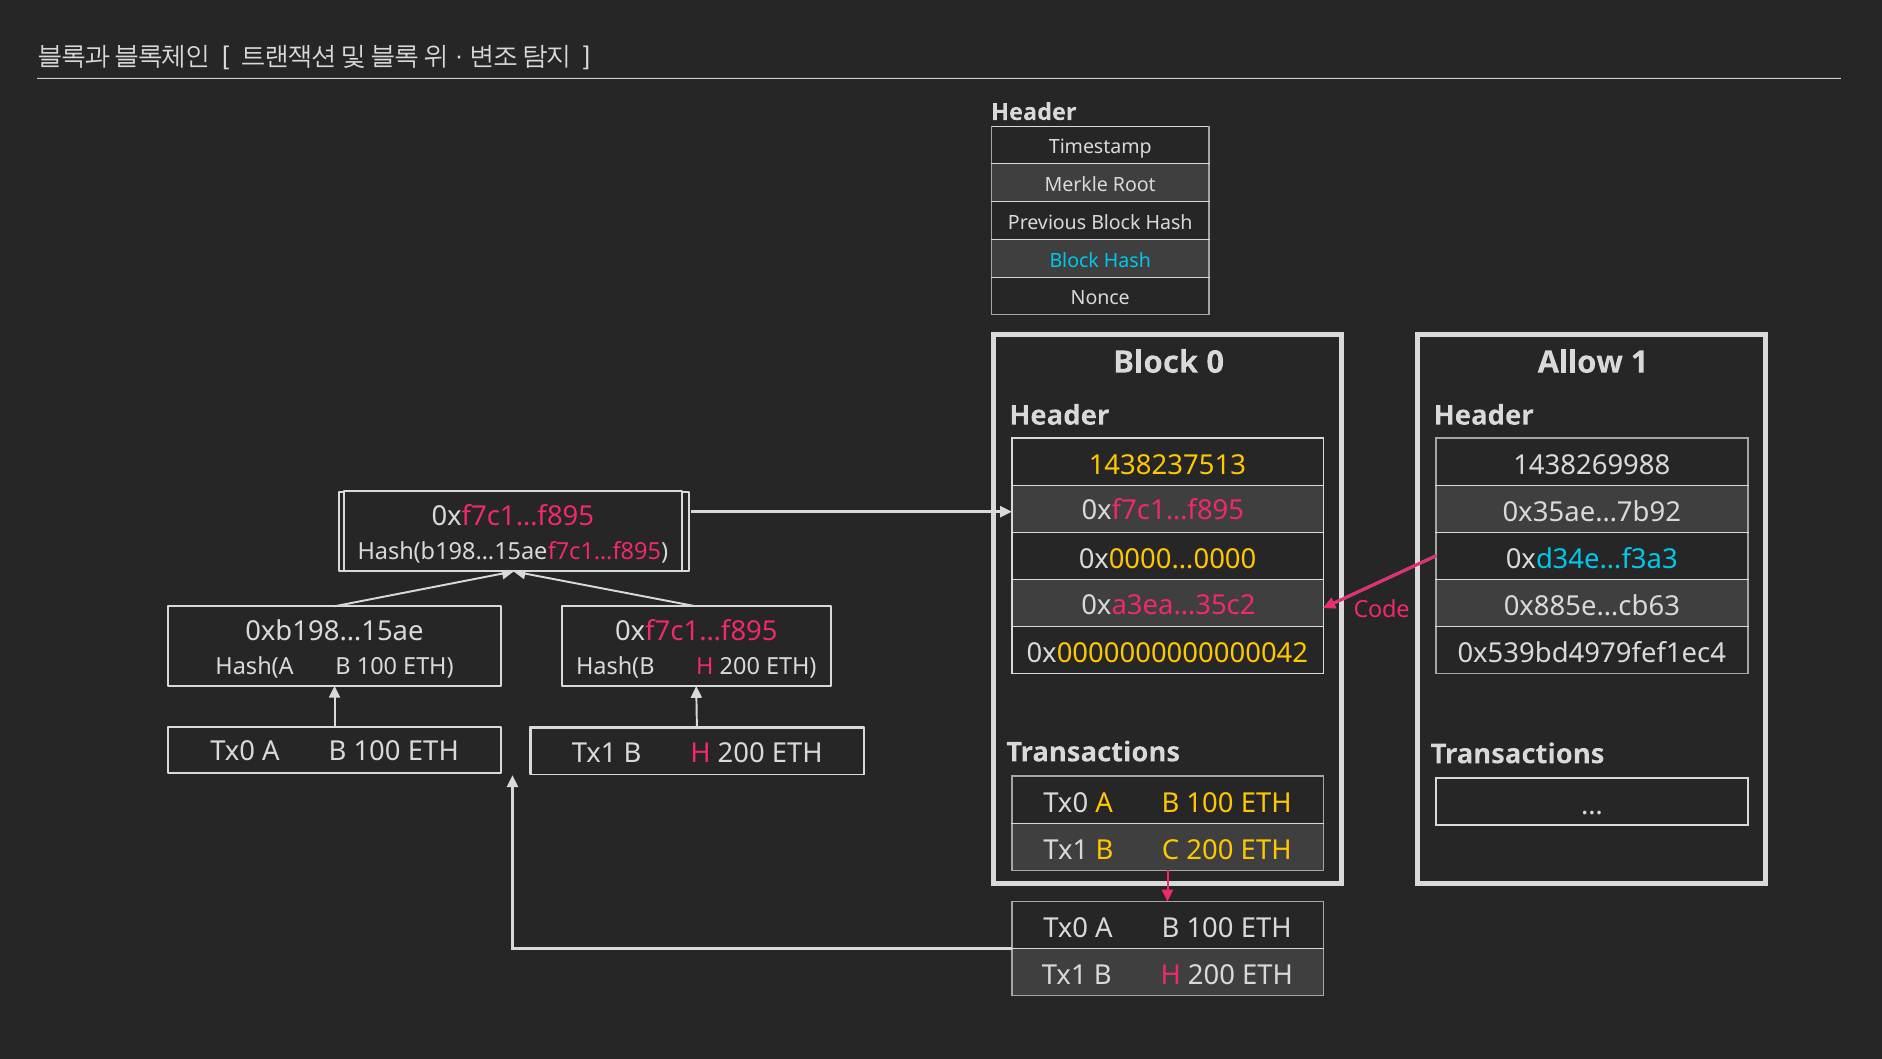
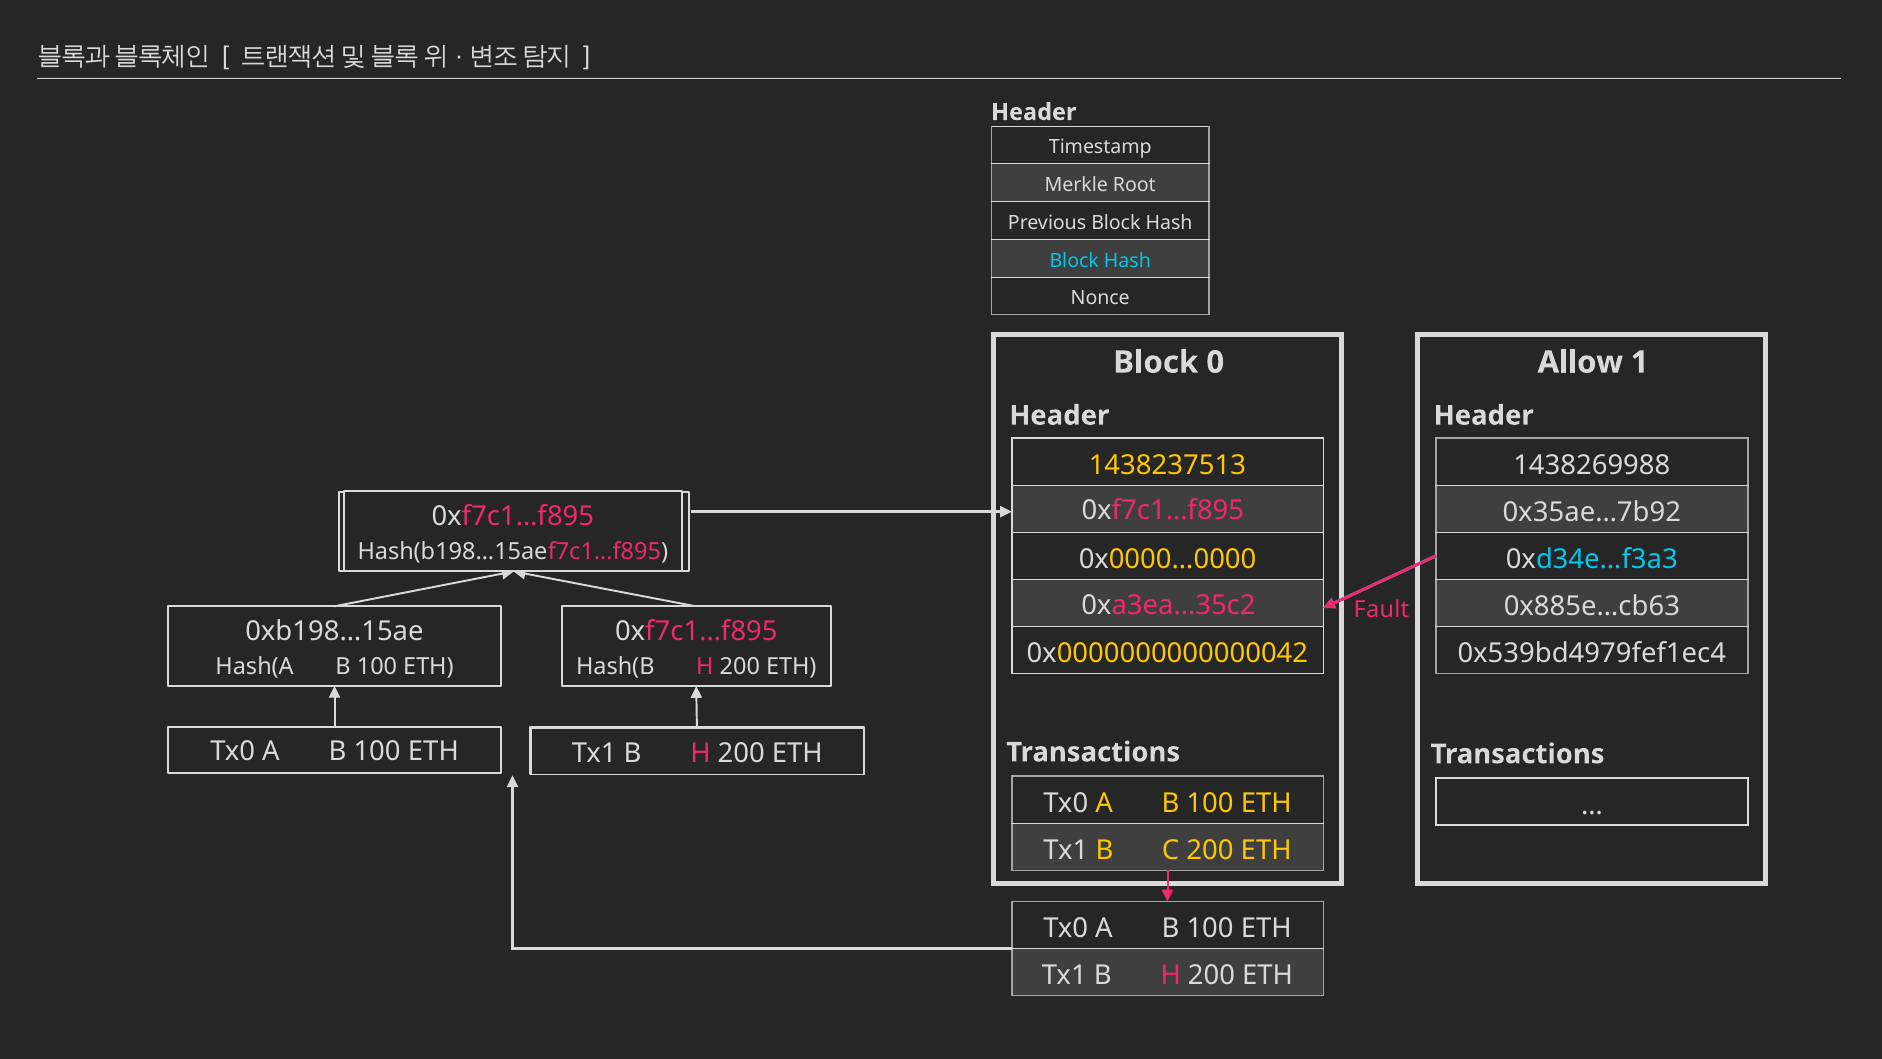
Code: Code -> Fault
